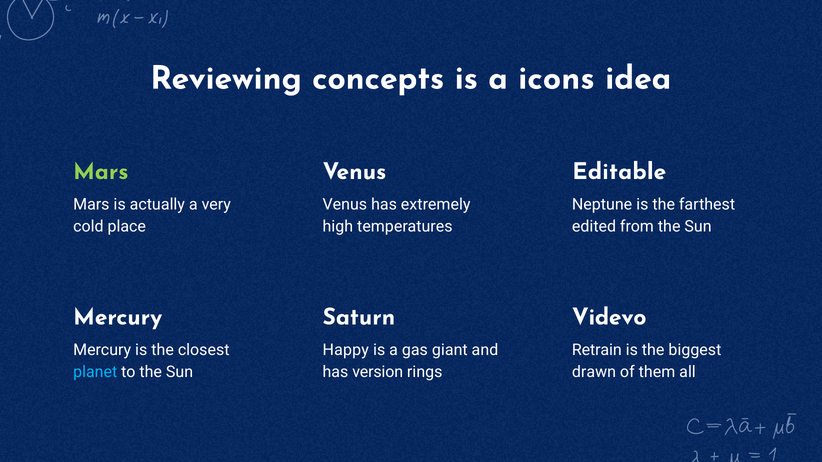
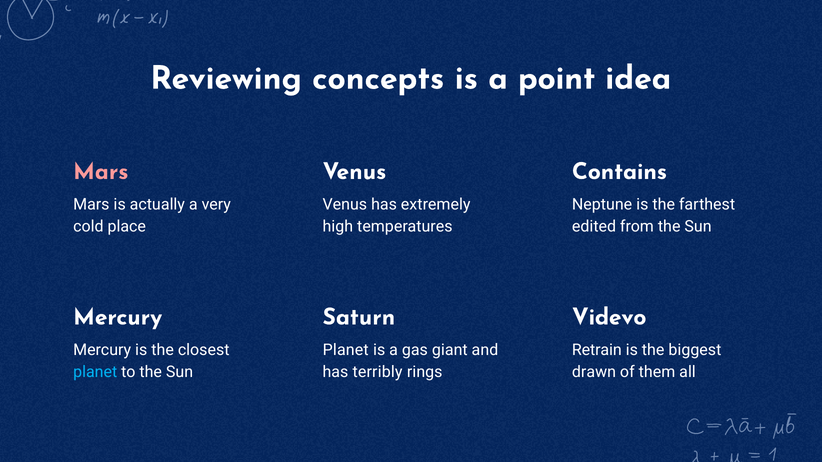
icons: icons -> point
Mars at (101, 172) colour: light green -> pink
Editable: Editable -> Contains
Happy at (346, 350): Happy -> Planet
version: version -> terribly
